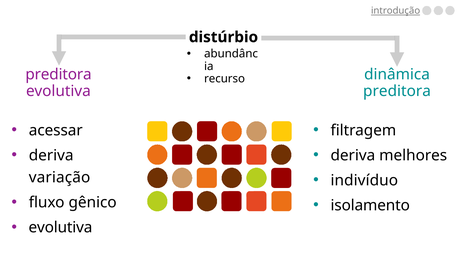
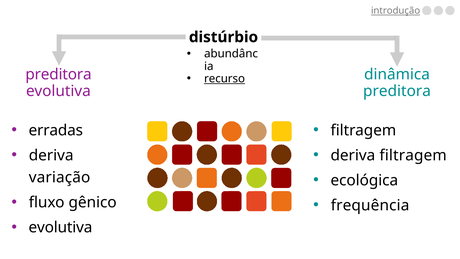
recurso underline: none -> present
acessar: acessar -> erradas
deriva melhores: melhores -> filtragem
indivíduo: indivíduo -> ecológica
isolamento: isolamento -> frequência
